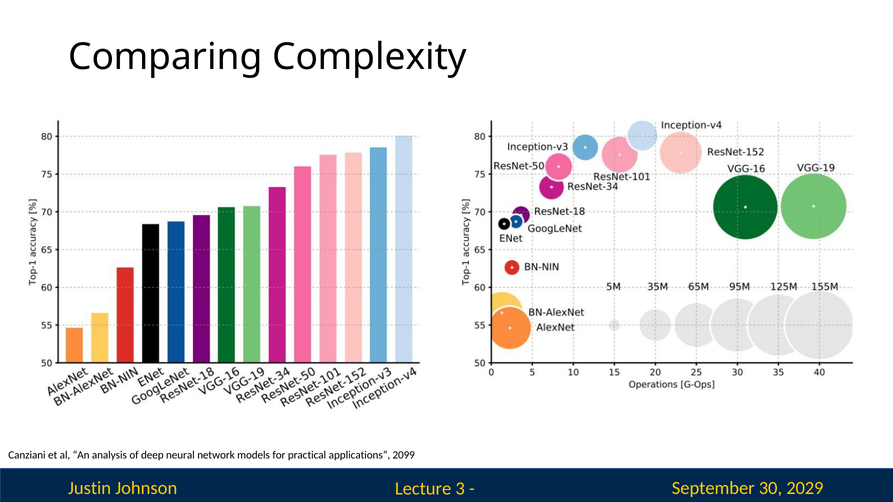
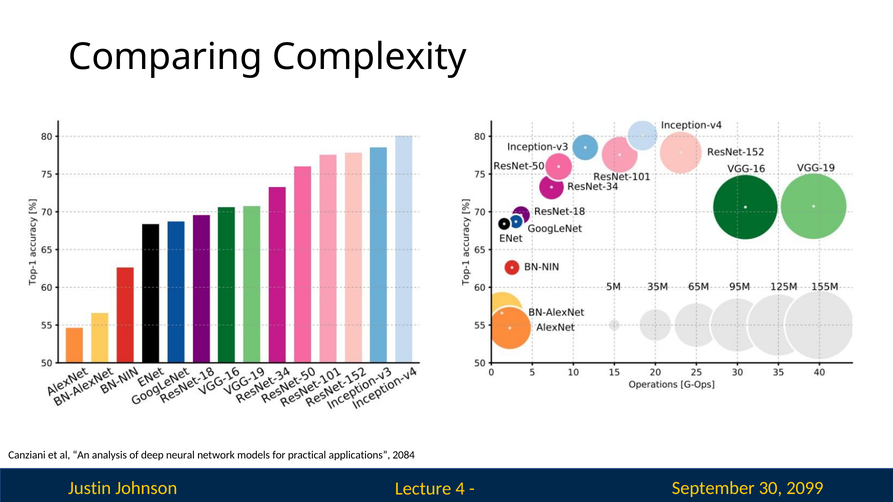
2099: 2099 -> 2084
3: 3 -> 4
2029: 2029 -> 2099
